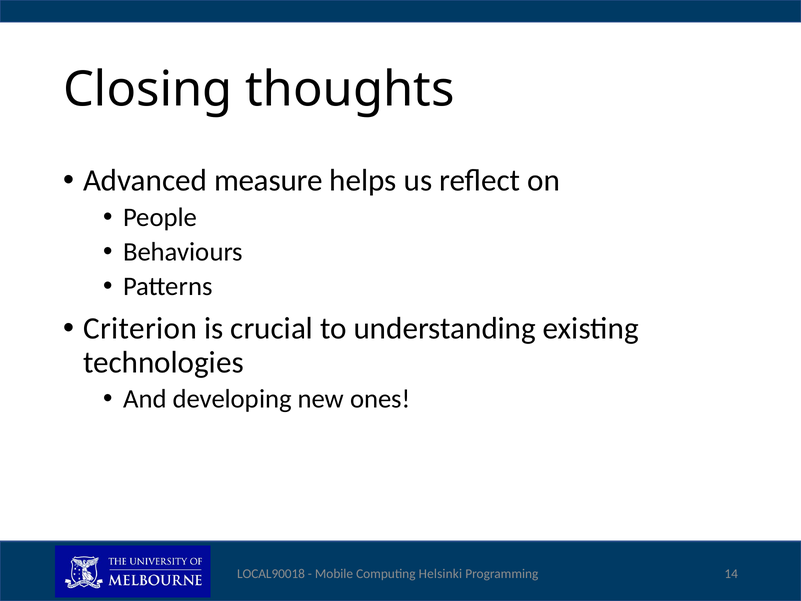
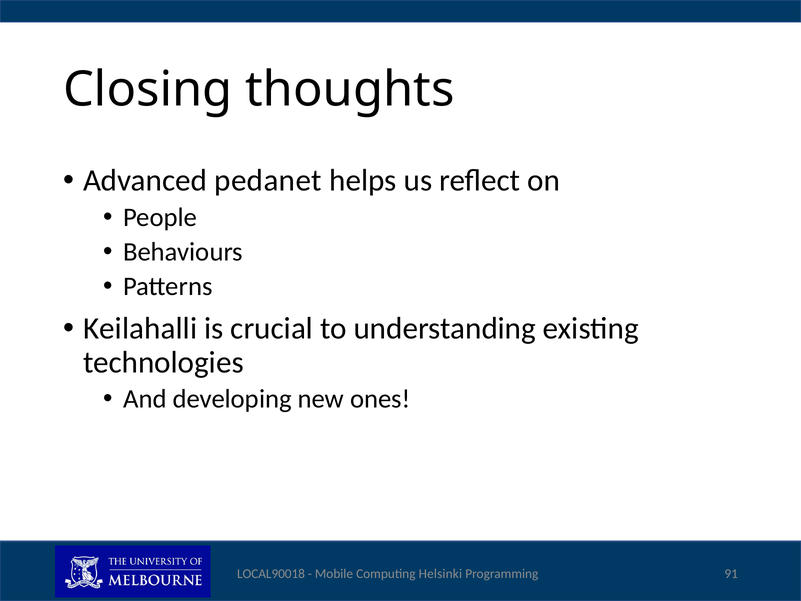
measure: measure -> pedanet
Criterion: Criterion -> Keilahalli
14: 14 -> 91
